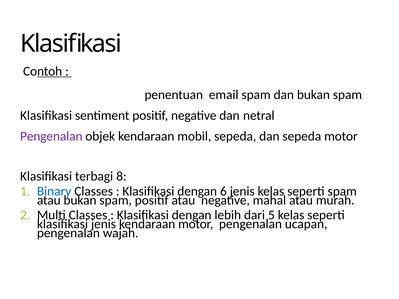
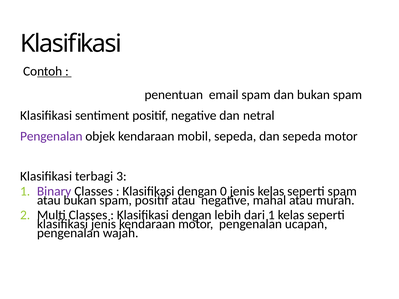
8: 8 -> 3
Binary colour: blue -> purple
6: 6 -> 0
dari 5: 5 -> 1
